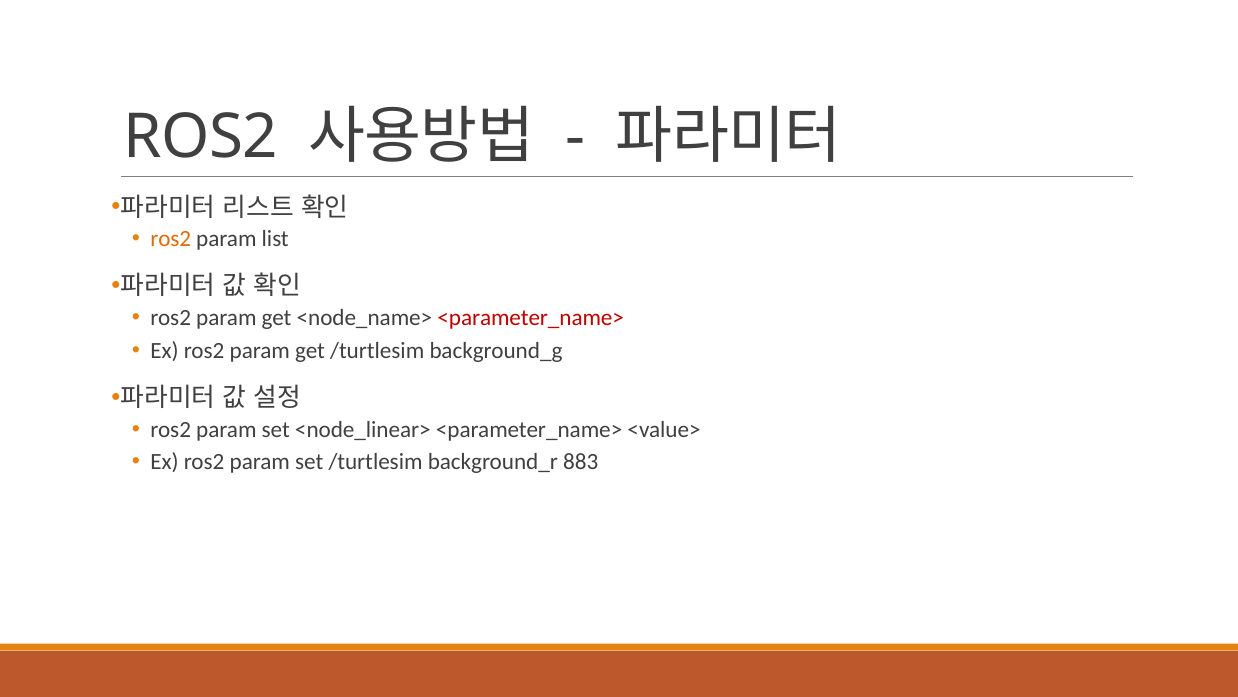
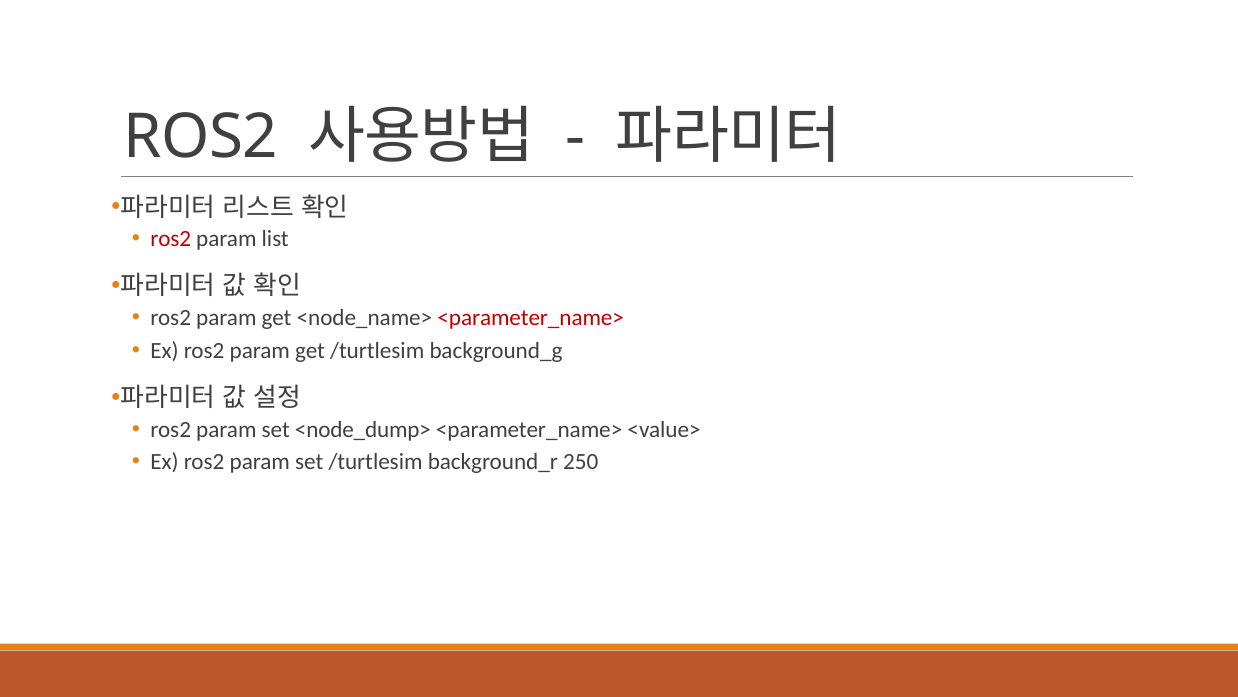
ros2 at (171, 239) colour: orange -> red
<node_linear>: <node_linear> -> <node_dump>
883: 883 -> 250
